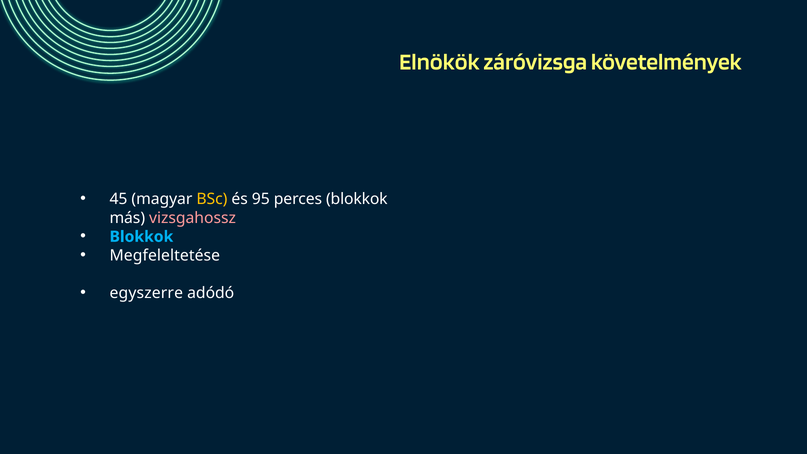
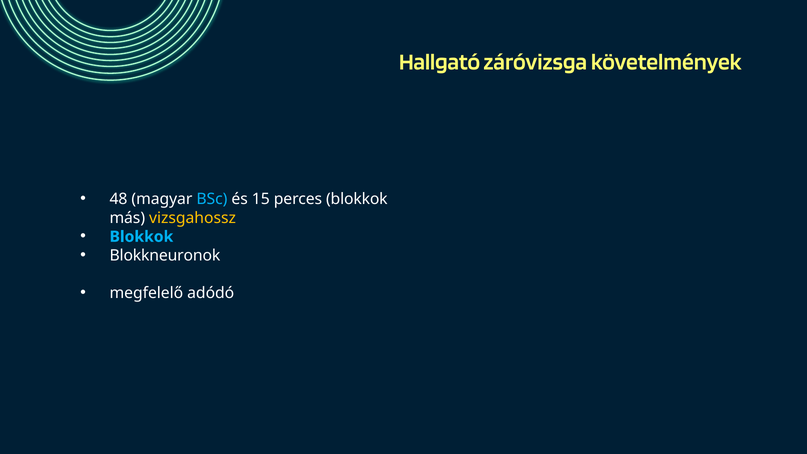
Elnökök: Elnökök -> Hallgató
45: 45 -> 48
BSc colour: yellow -> light blue
95: 95 -> 15
vizsgahossz colour: pink -> yellow
Megfeleltetése: Megfeleltetése -> Blokkneuronok
egyszerre: egyszerre -> megfelelő
